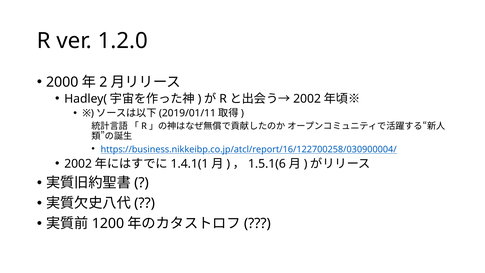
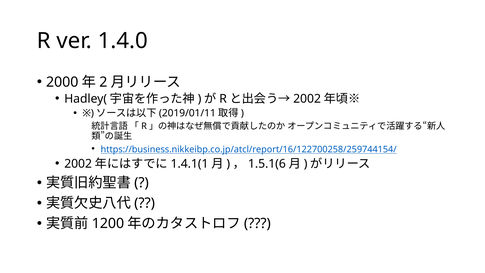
1.2.0: 1.2.0 -> 1.4.0
https://business.nikkeibp.co.jp/atcl/report/16/122700258/030900004/: https://business.nikkeibp.co.jp/atcl/report/16/122700258/030900004/ -> https://business.nikkeibp.co.jp/atcl/report/16/122700258/259744154/
